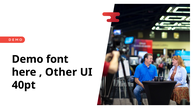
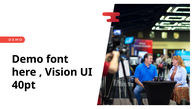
Other: Other -> Vision
